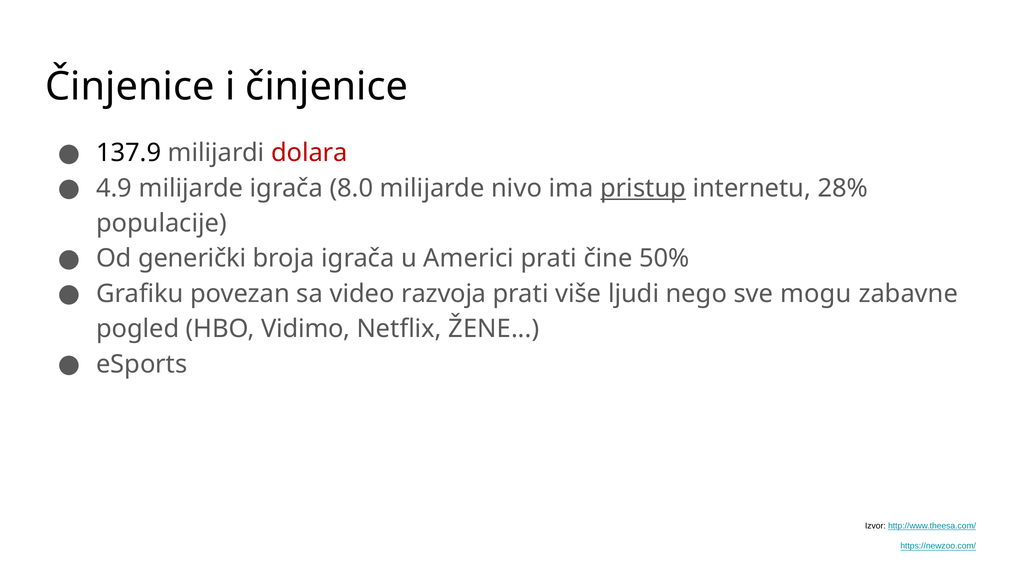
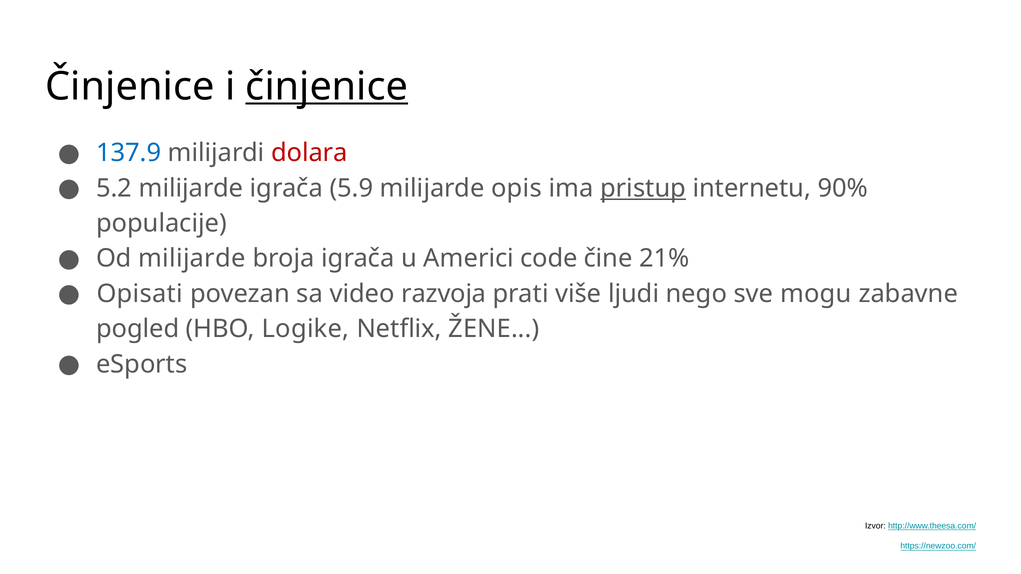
činjenice at (327, 87) underline: none -> present
137.9 colour: black -> blue
4.9: 4.9 -> 5.2
8.0: 8.0 -> 5.9
nivo: nivo -> opis
28%: 28% -> 90%
Od generički: generički -> milijarde
Americi prati: prati -> code
50%: 50% -> 21%
Grafiku: Grafiku -> Opisati
Vidimo: Vidimo -> Logike
